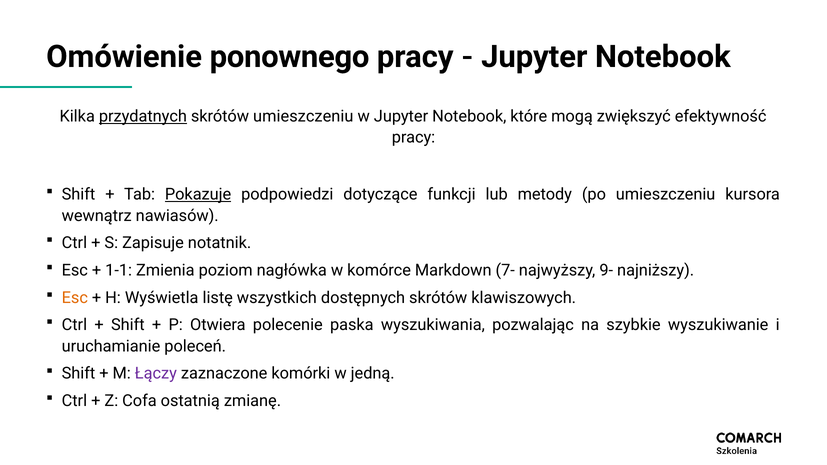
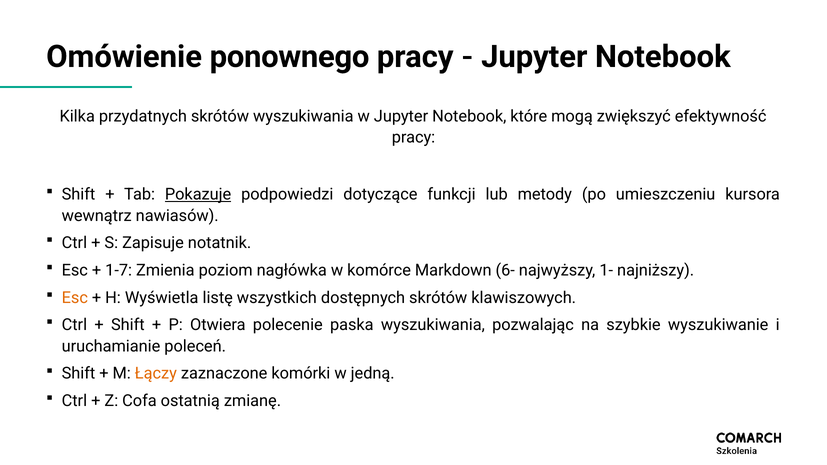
przydatnych underline: present -> none
skrótów umieszczeniu: umieszczeniu -> wyszukiwania
1-1: 1-1 -> 1-7
7-: 7- -> 6-
9-: 9- -> 1-
Łączy colour: purple -> orange
